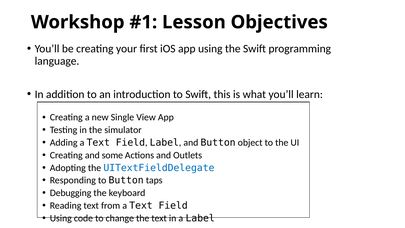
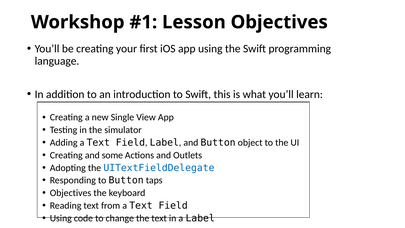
Debugging at (71, 193): Debugging -> Objectives
